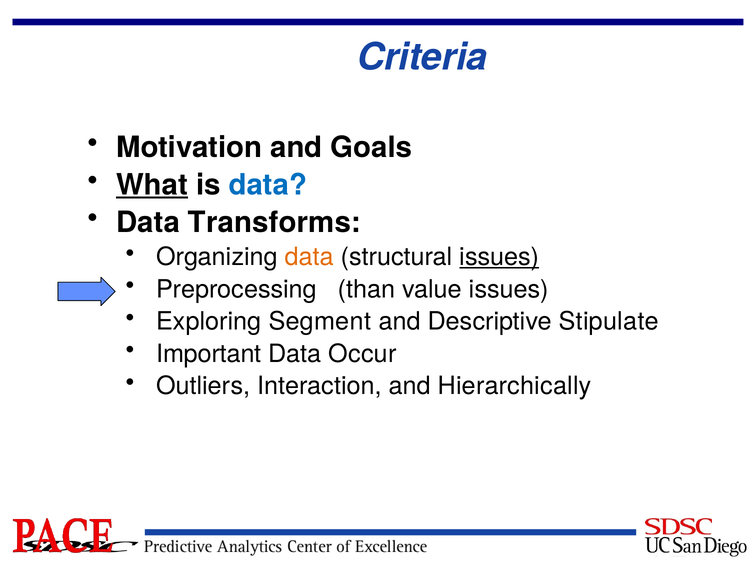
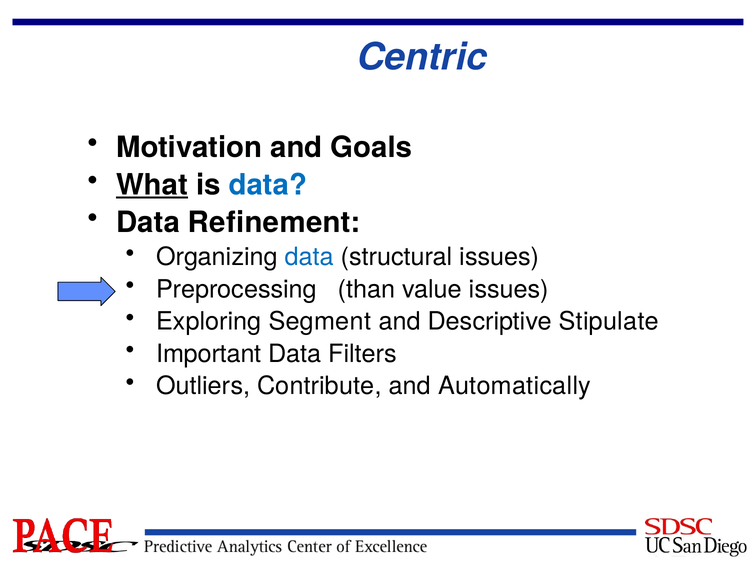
Criteria: Criteria -> Centric
Transforms: Transforms -> Refinement
data at (309, 257) colour: orange -> blue
issues at (499, 257) underline: present -> none
Occur: Occur -> Filters
Interaction: Interaction -> Contribute
Hierarchically: Hierarchically -> Automatically
